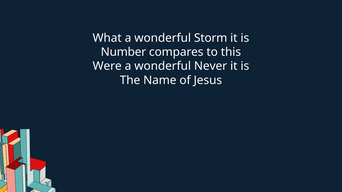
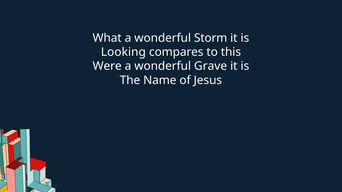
Number: Number -> Looking
Never: Never -> Grave
